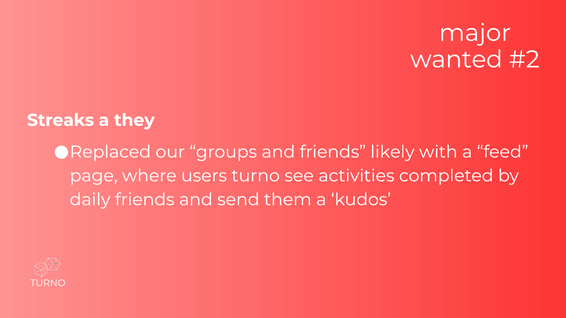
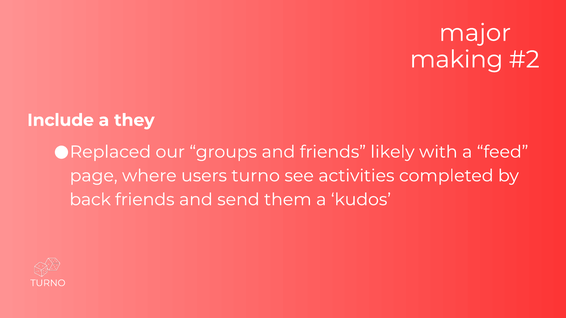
wanted: wanted -> making
Streaks: Streaks -> Include
daily: daily -> back
